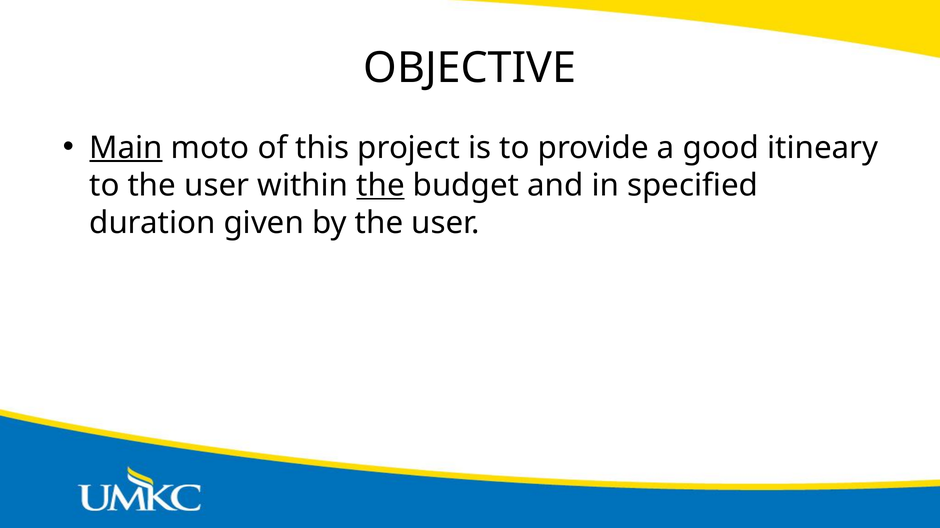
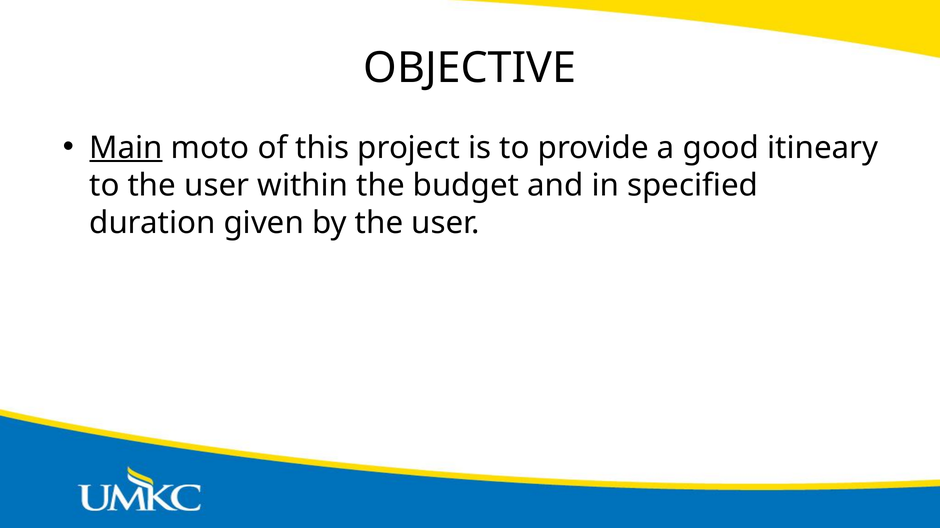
the at (381, 186) underline: present -> none
